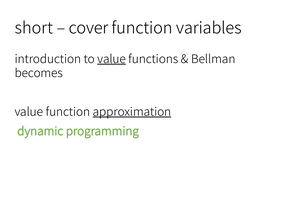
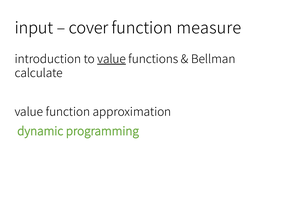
short: short -> input
variables: variables -> measure
becomes: becomes -> calculate
approximation underline: present -> none
